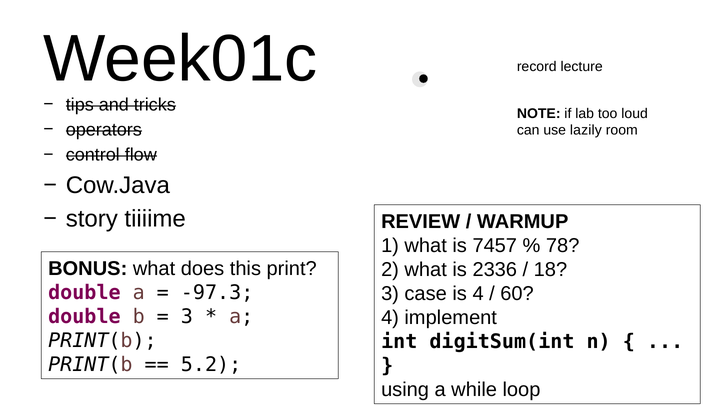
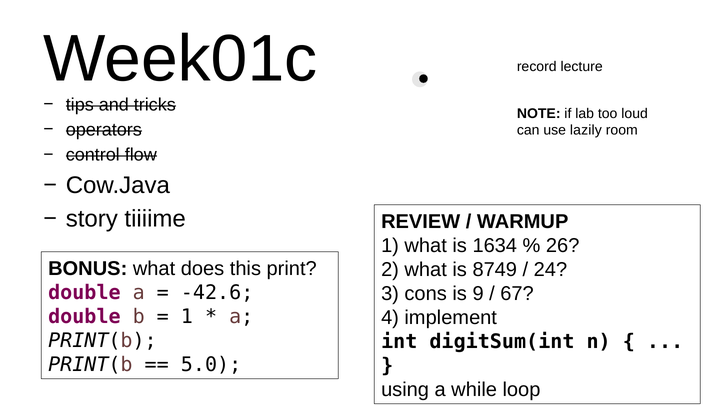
7457: 7457 -> 1634
78: 78 -> 26
2336: 2336 -> 8749
18: 18 -> 24
-97.3: -97.3 -> -42.6
case: case -> cons
is 4: 4 -> 9
60: 60 -> 67
3 at (187, 317): 3 -> 1
5.2: 5.2 -> 5.0
